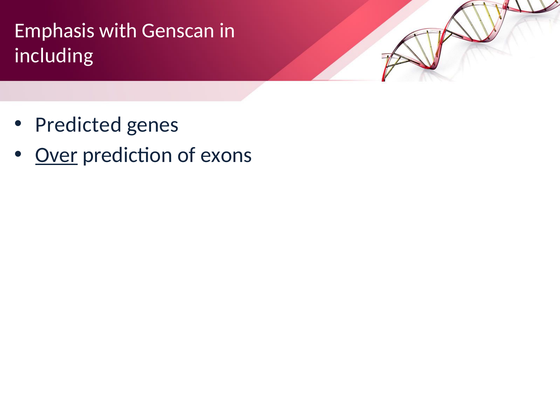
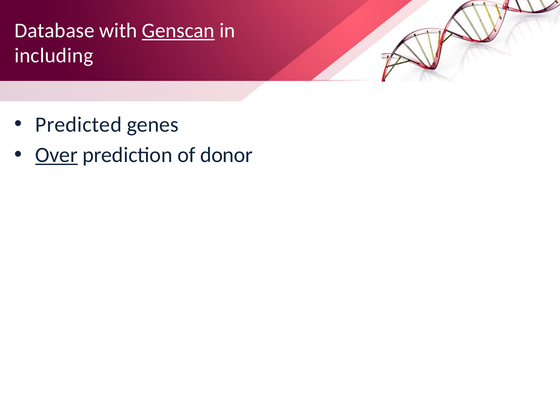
Emphasis: Emphasis -> Database
Genscan underline: none -> present
exons: exons -> donor
